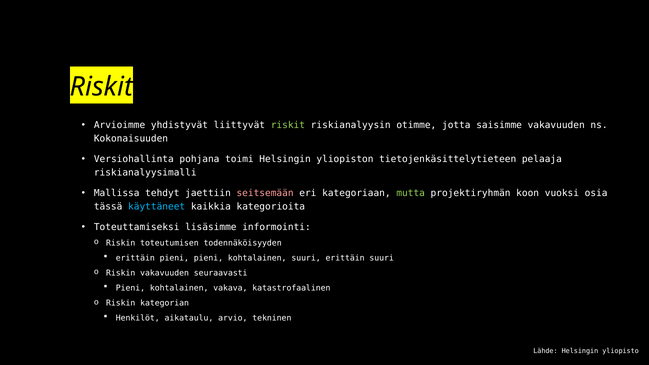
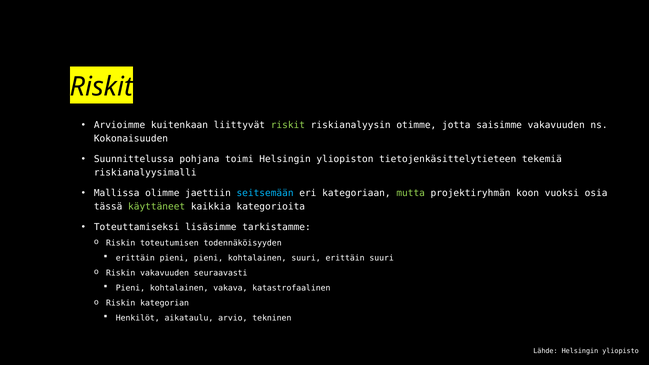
yhdistyvät: yhdistyvät -> kuitenkaan
Versiohallinta: Versiohallinta -> Suunnittelussa
pelaaja: pelaaja -> tekemiä
tehdyt: tehdyt -> olimme
seitsemään colour: pink -> light blue
käyttäneet colour: light blue -> light green
informointi: informointi -> tarkistamme
